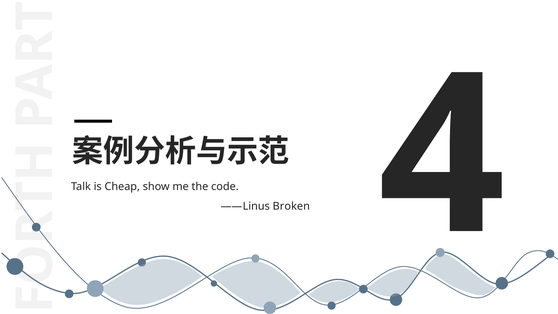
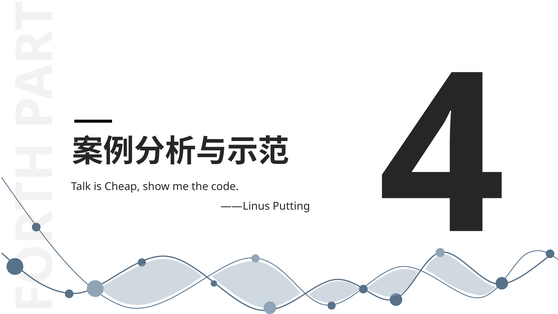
Broken: Broken -> Putting
